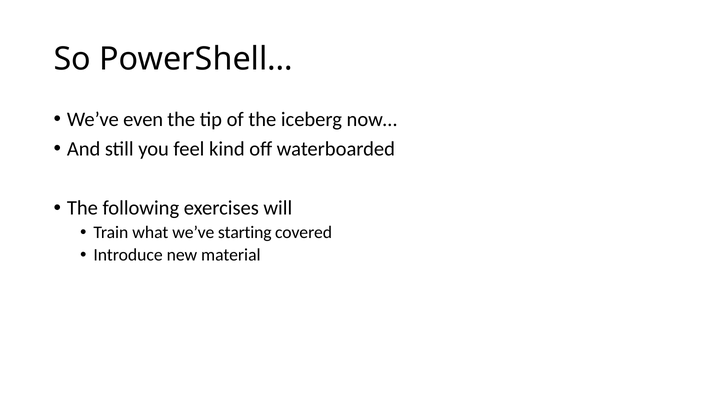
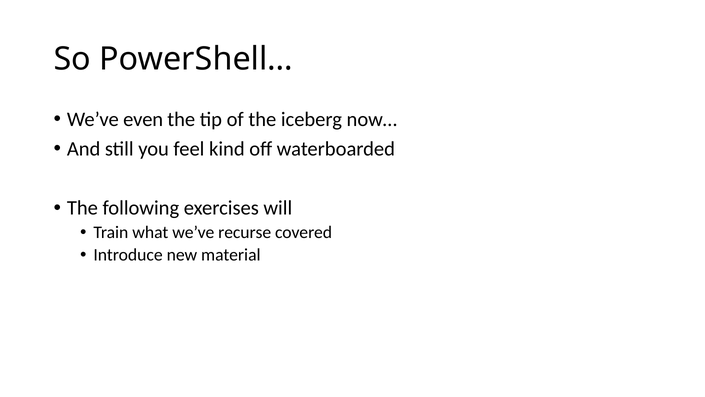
starting: starting -> recurse
